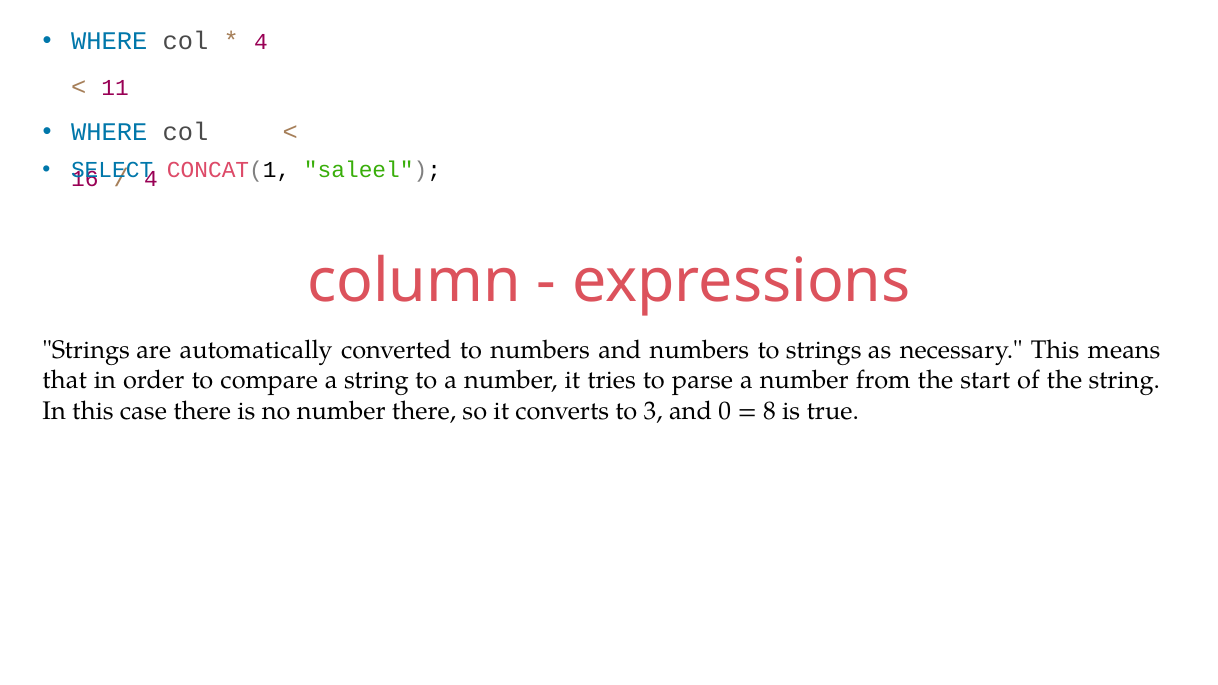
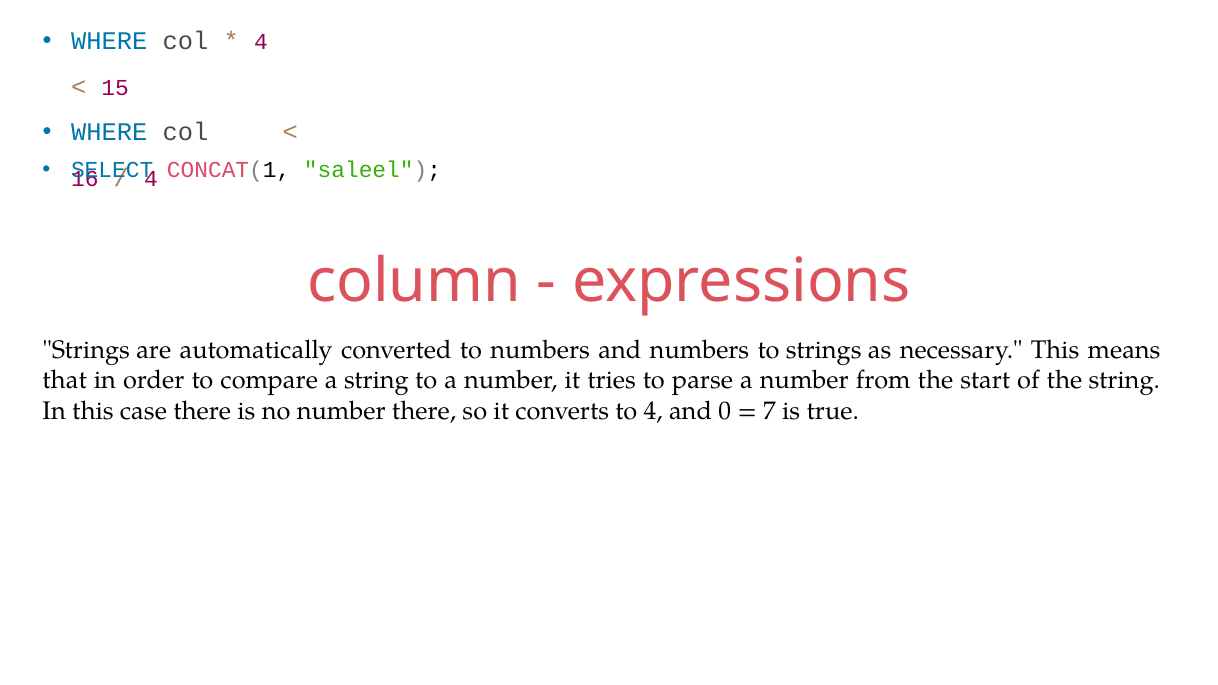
11: 11 -> 15
to 3: 3 -> 4
8: 8 -> 7
